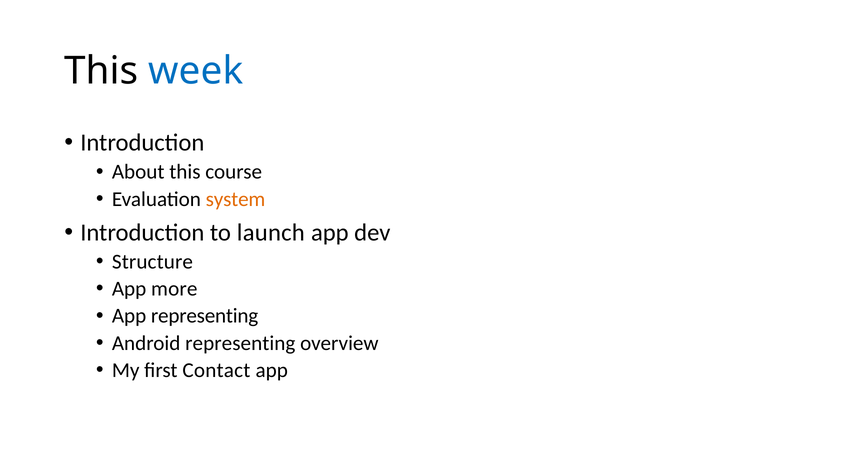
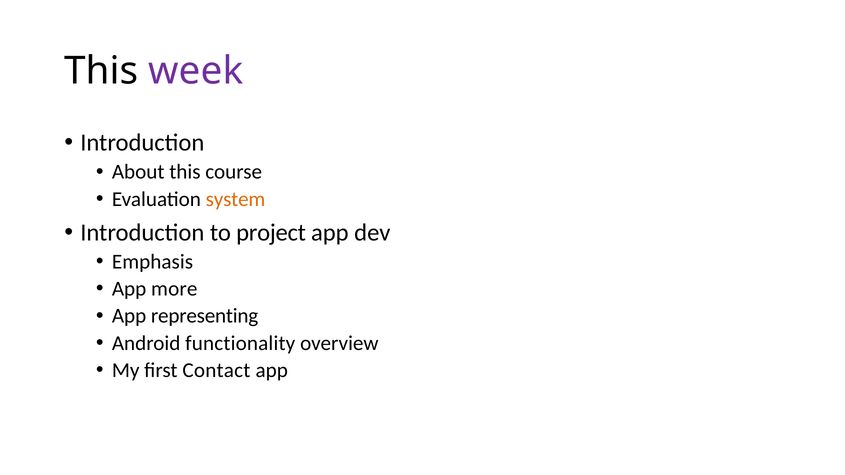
week colour: blue -> purple
launch: launch -> project
Structure: Structure -> Emphasis
Android representing: representing -> functionality
